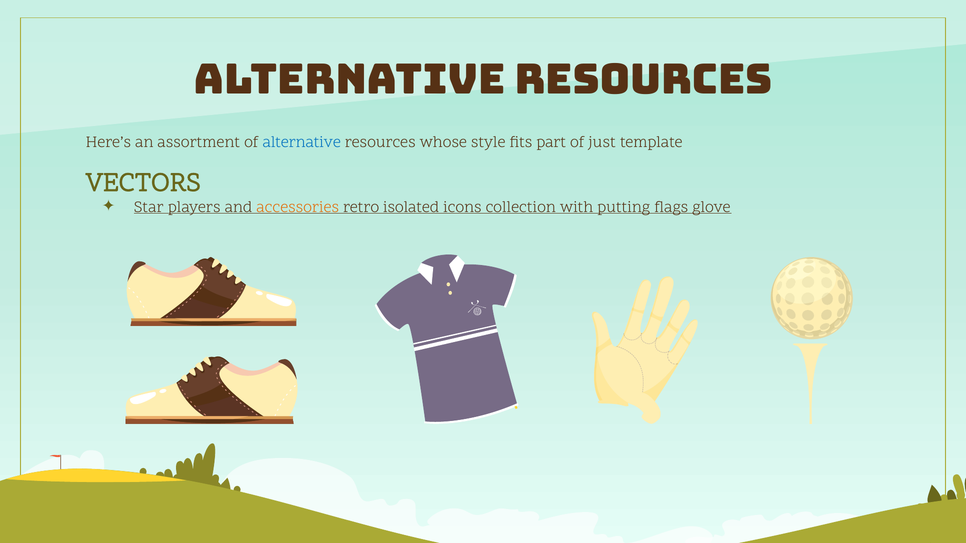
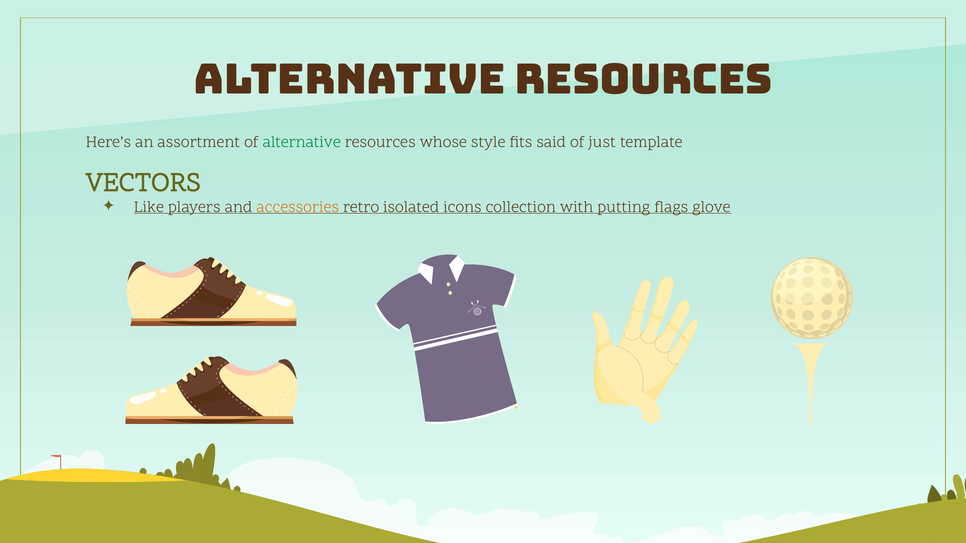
alternative at (302, 142) colour: blue -> green
part: part -> said
Star: Star -> Like
